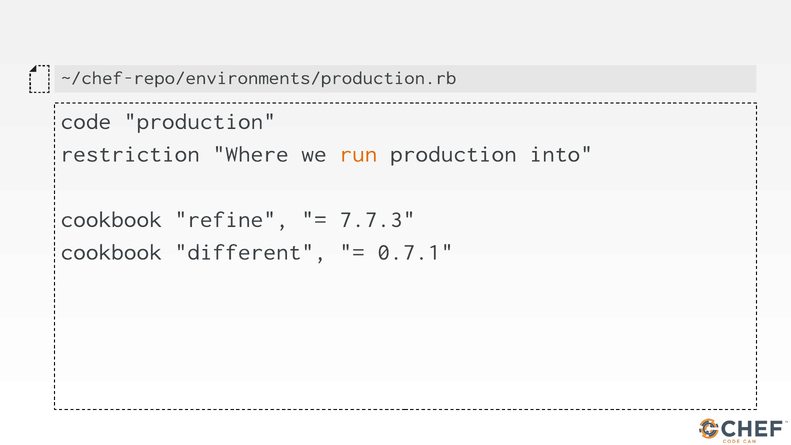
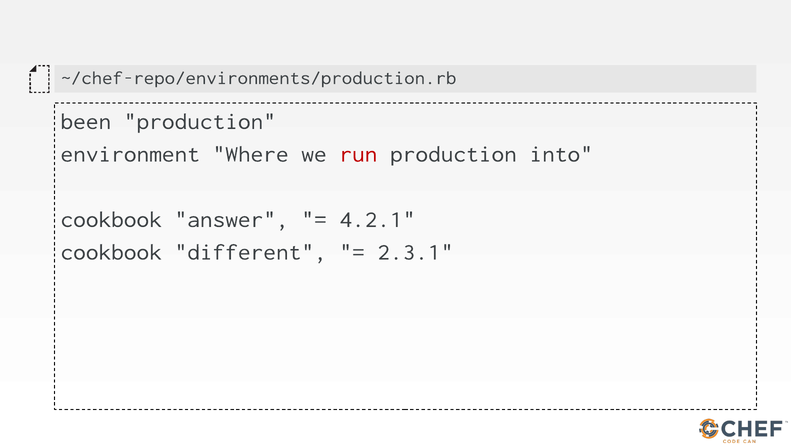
code: code -> been
restriction: restriction -> environment
run colour: orange -> red
refine: refine -> answer
7.7.3: 7.7.3 -> 4.2.1
0.7.1: 0.7.1 -> 2.3.1
